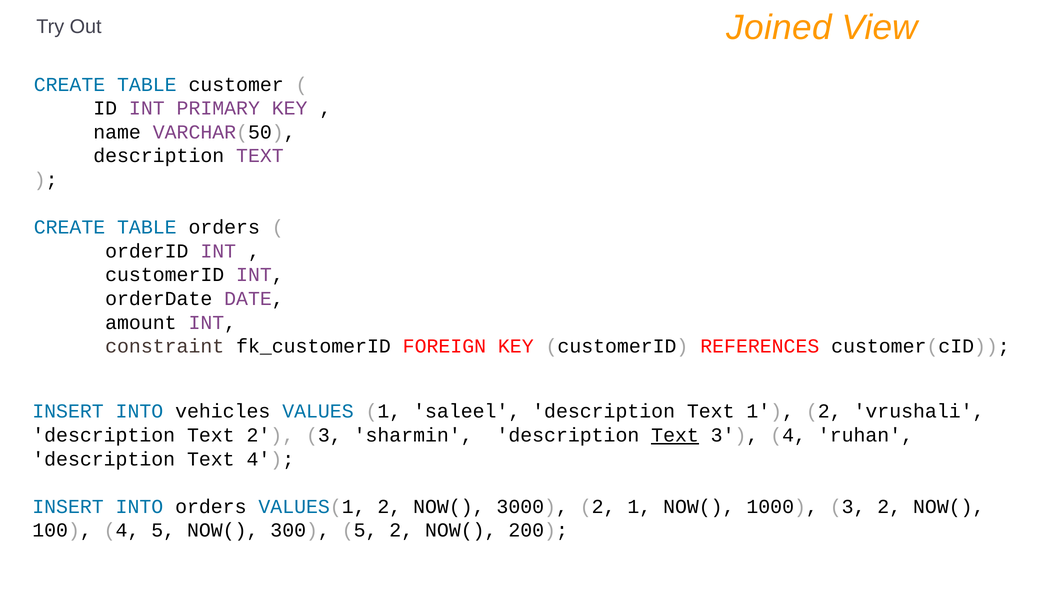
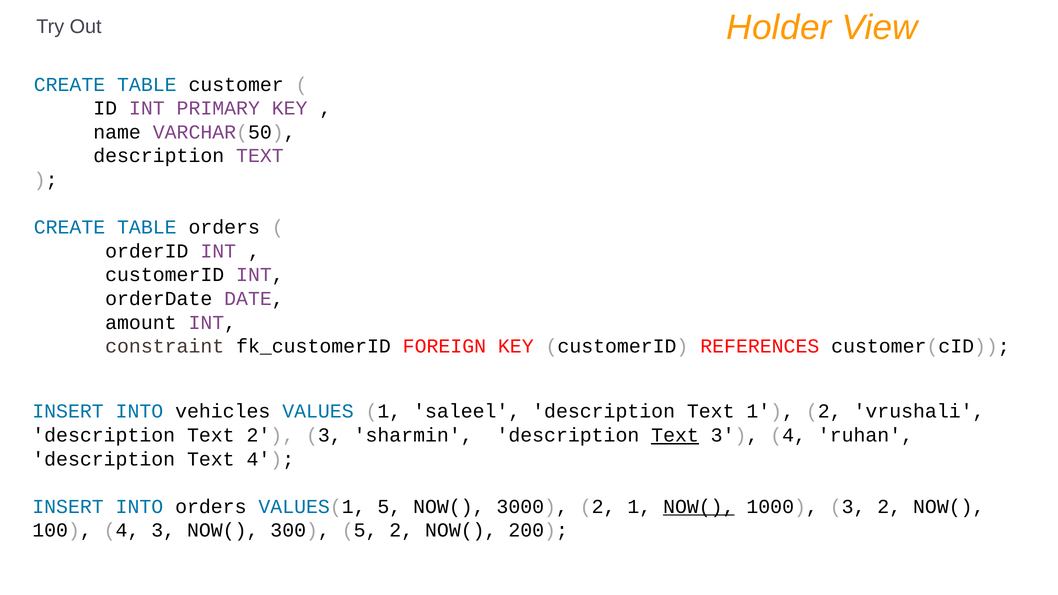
Joined: Joined -> Holder
VALUES(1 2: 2 -> 5
NOW( at (699, 507) underline: none -> present
4 5: 5 -> 3
